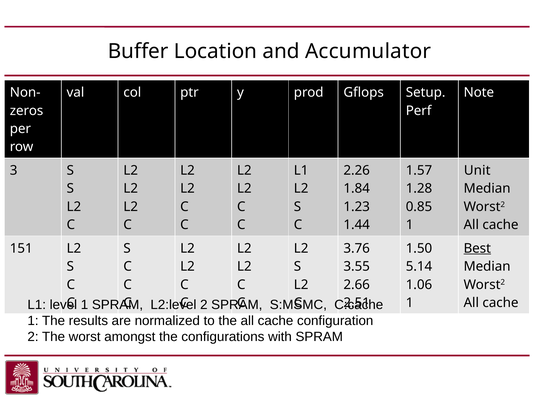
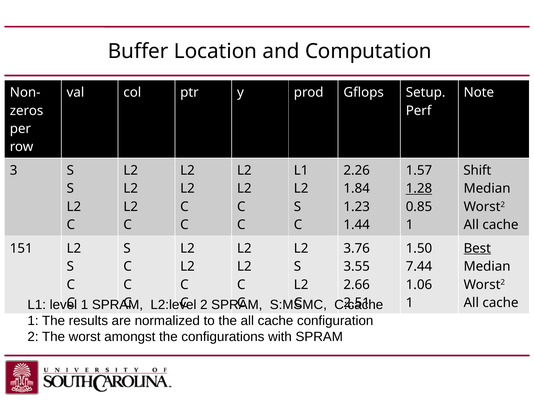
Accumulator: Accumulator -> Computation
Unit: Unit -> Shift
1.28 underline: none -> present
5.14: 5.14 -> 7.44
